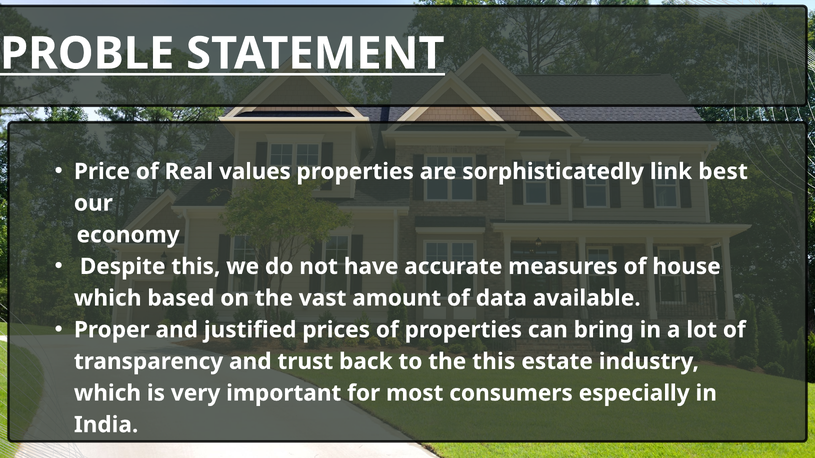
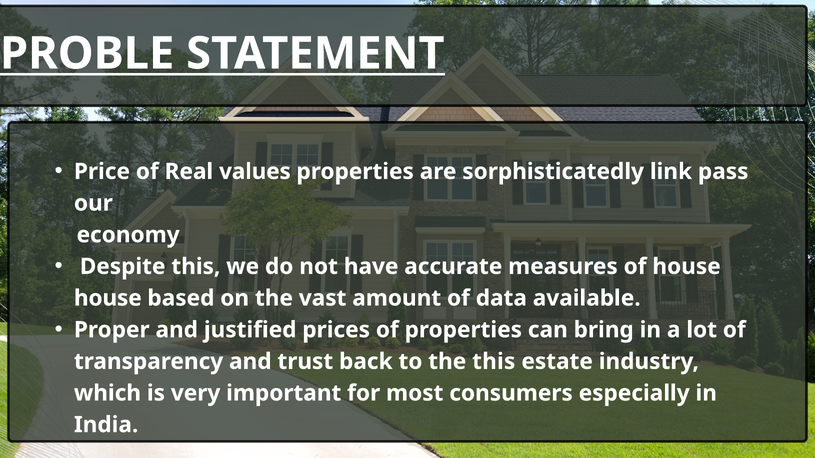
best: best -> pass
which at (108, 298): which -> house
